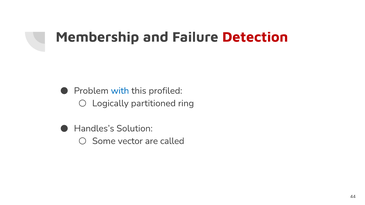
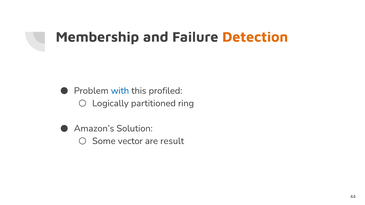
Detection colour: red -> orange
Handles’s: Handles’s -> Amazon’s
called: called -> result
